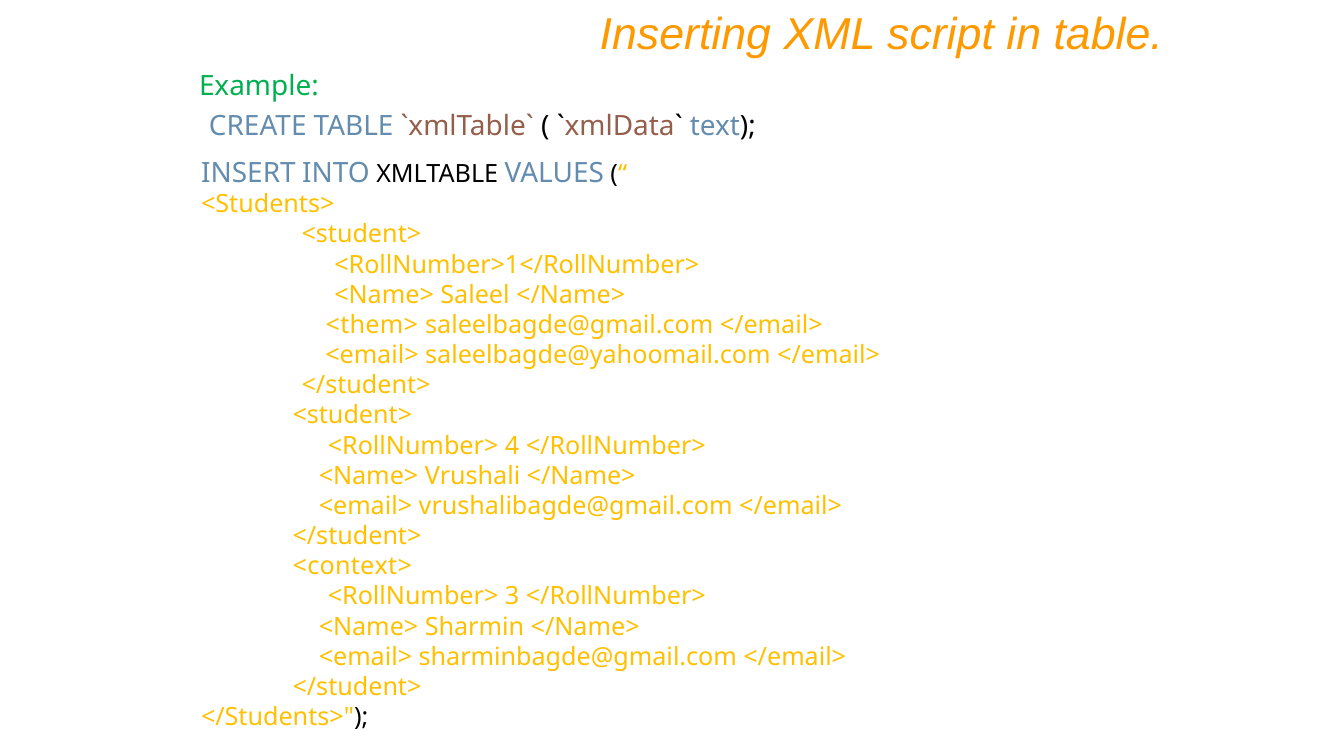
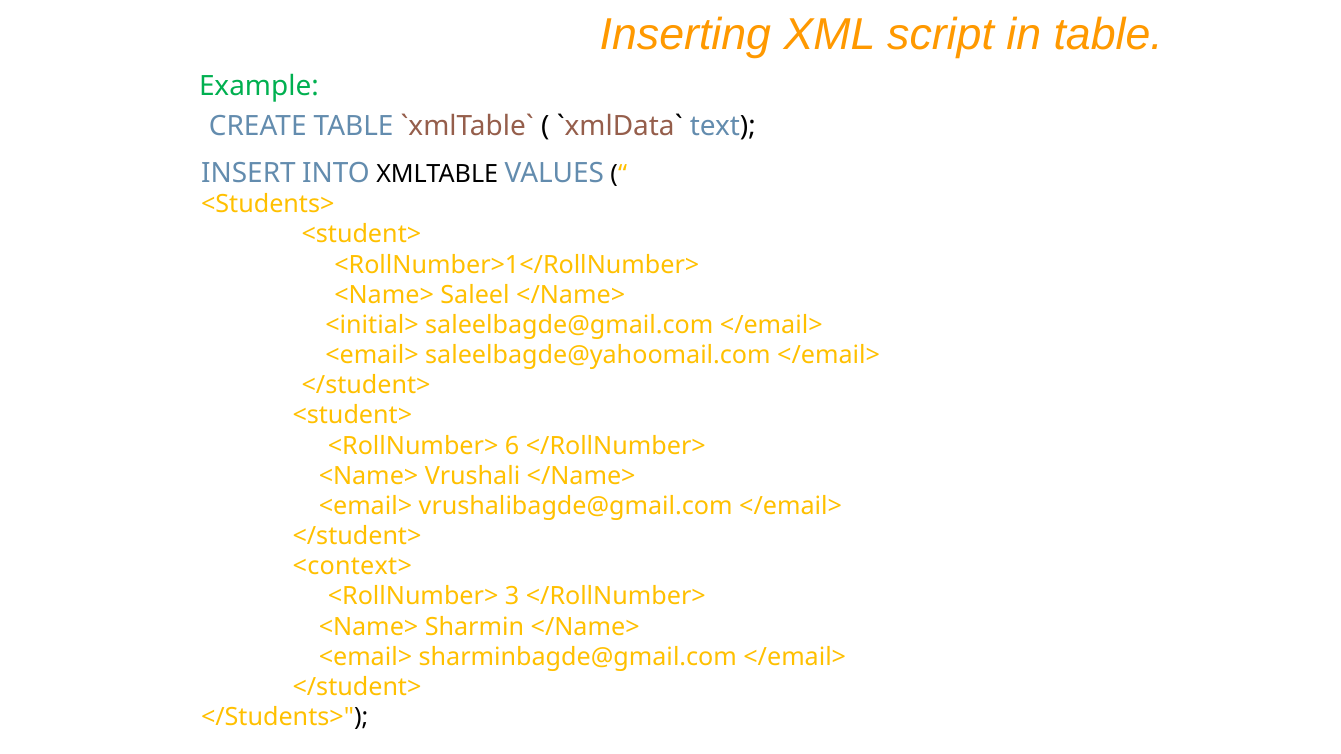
<them>: <them> -> <initial>
4: 4 -> 6
